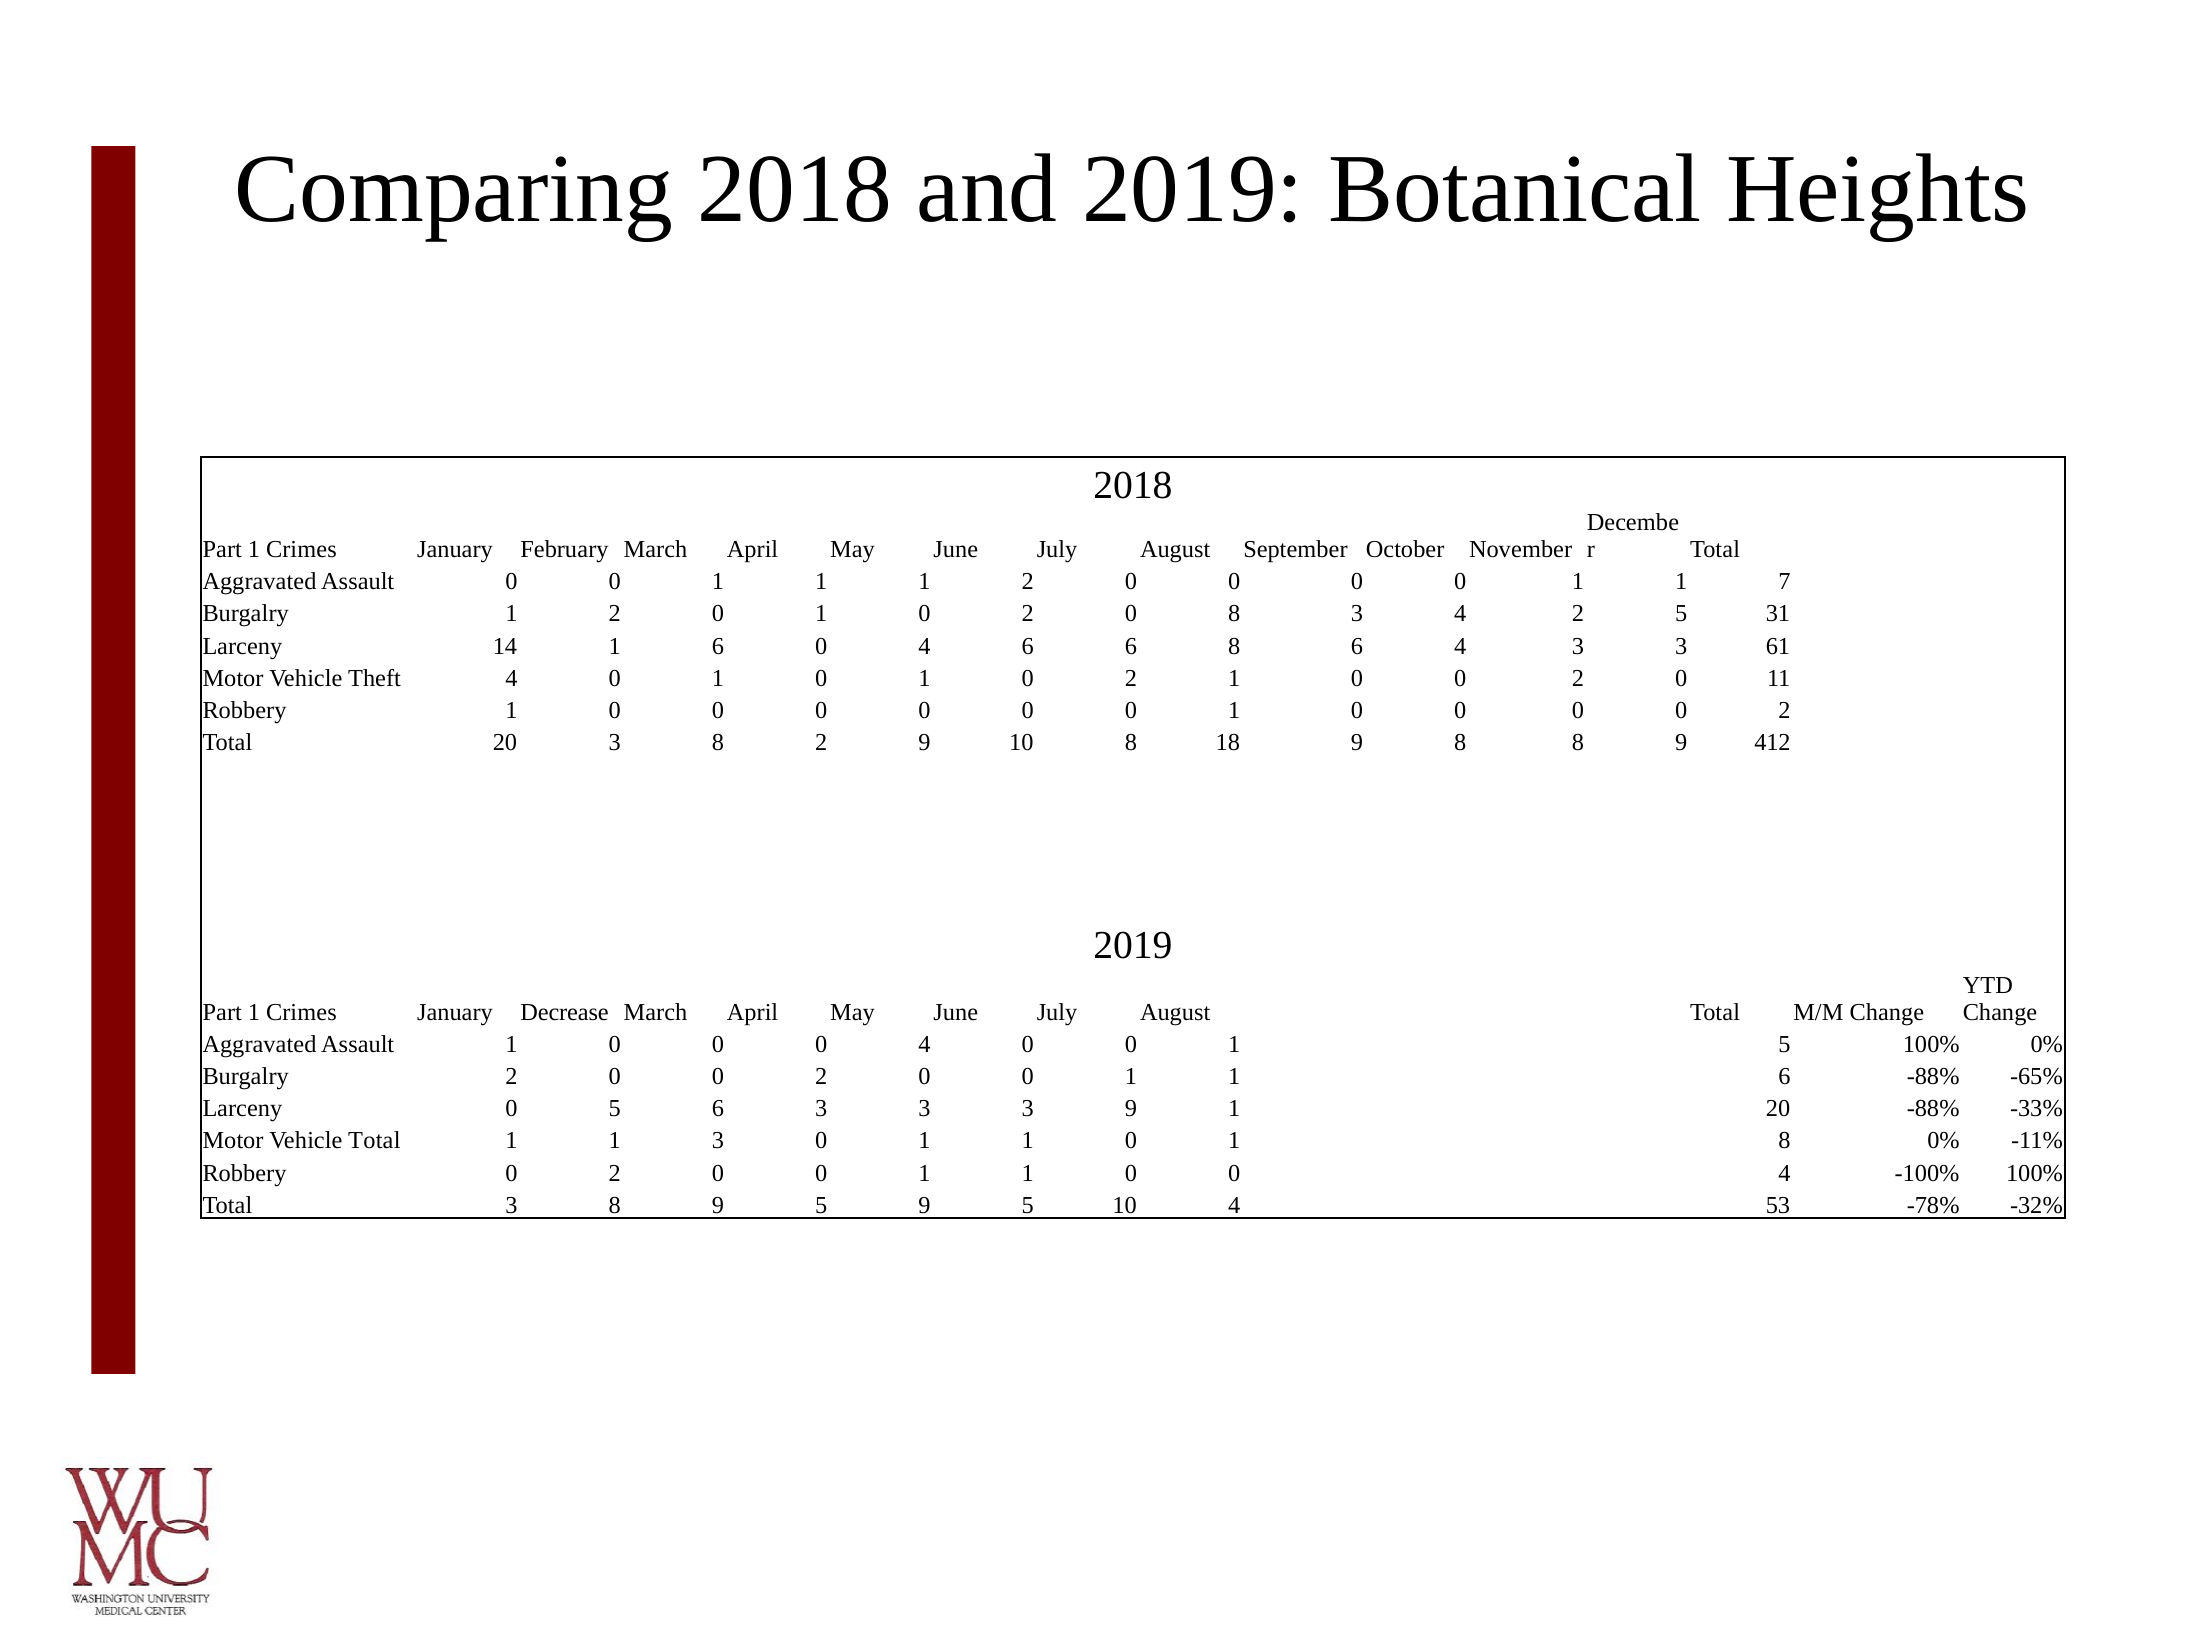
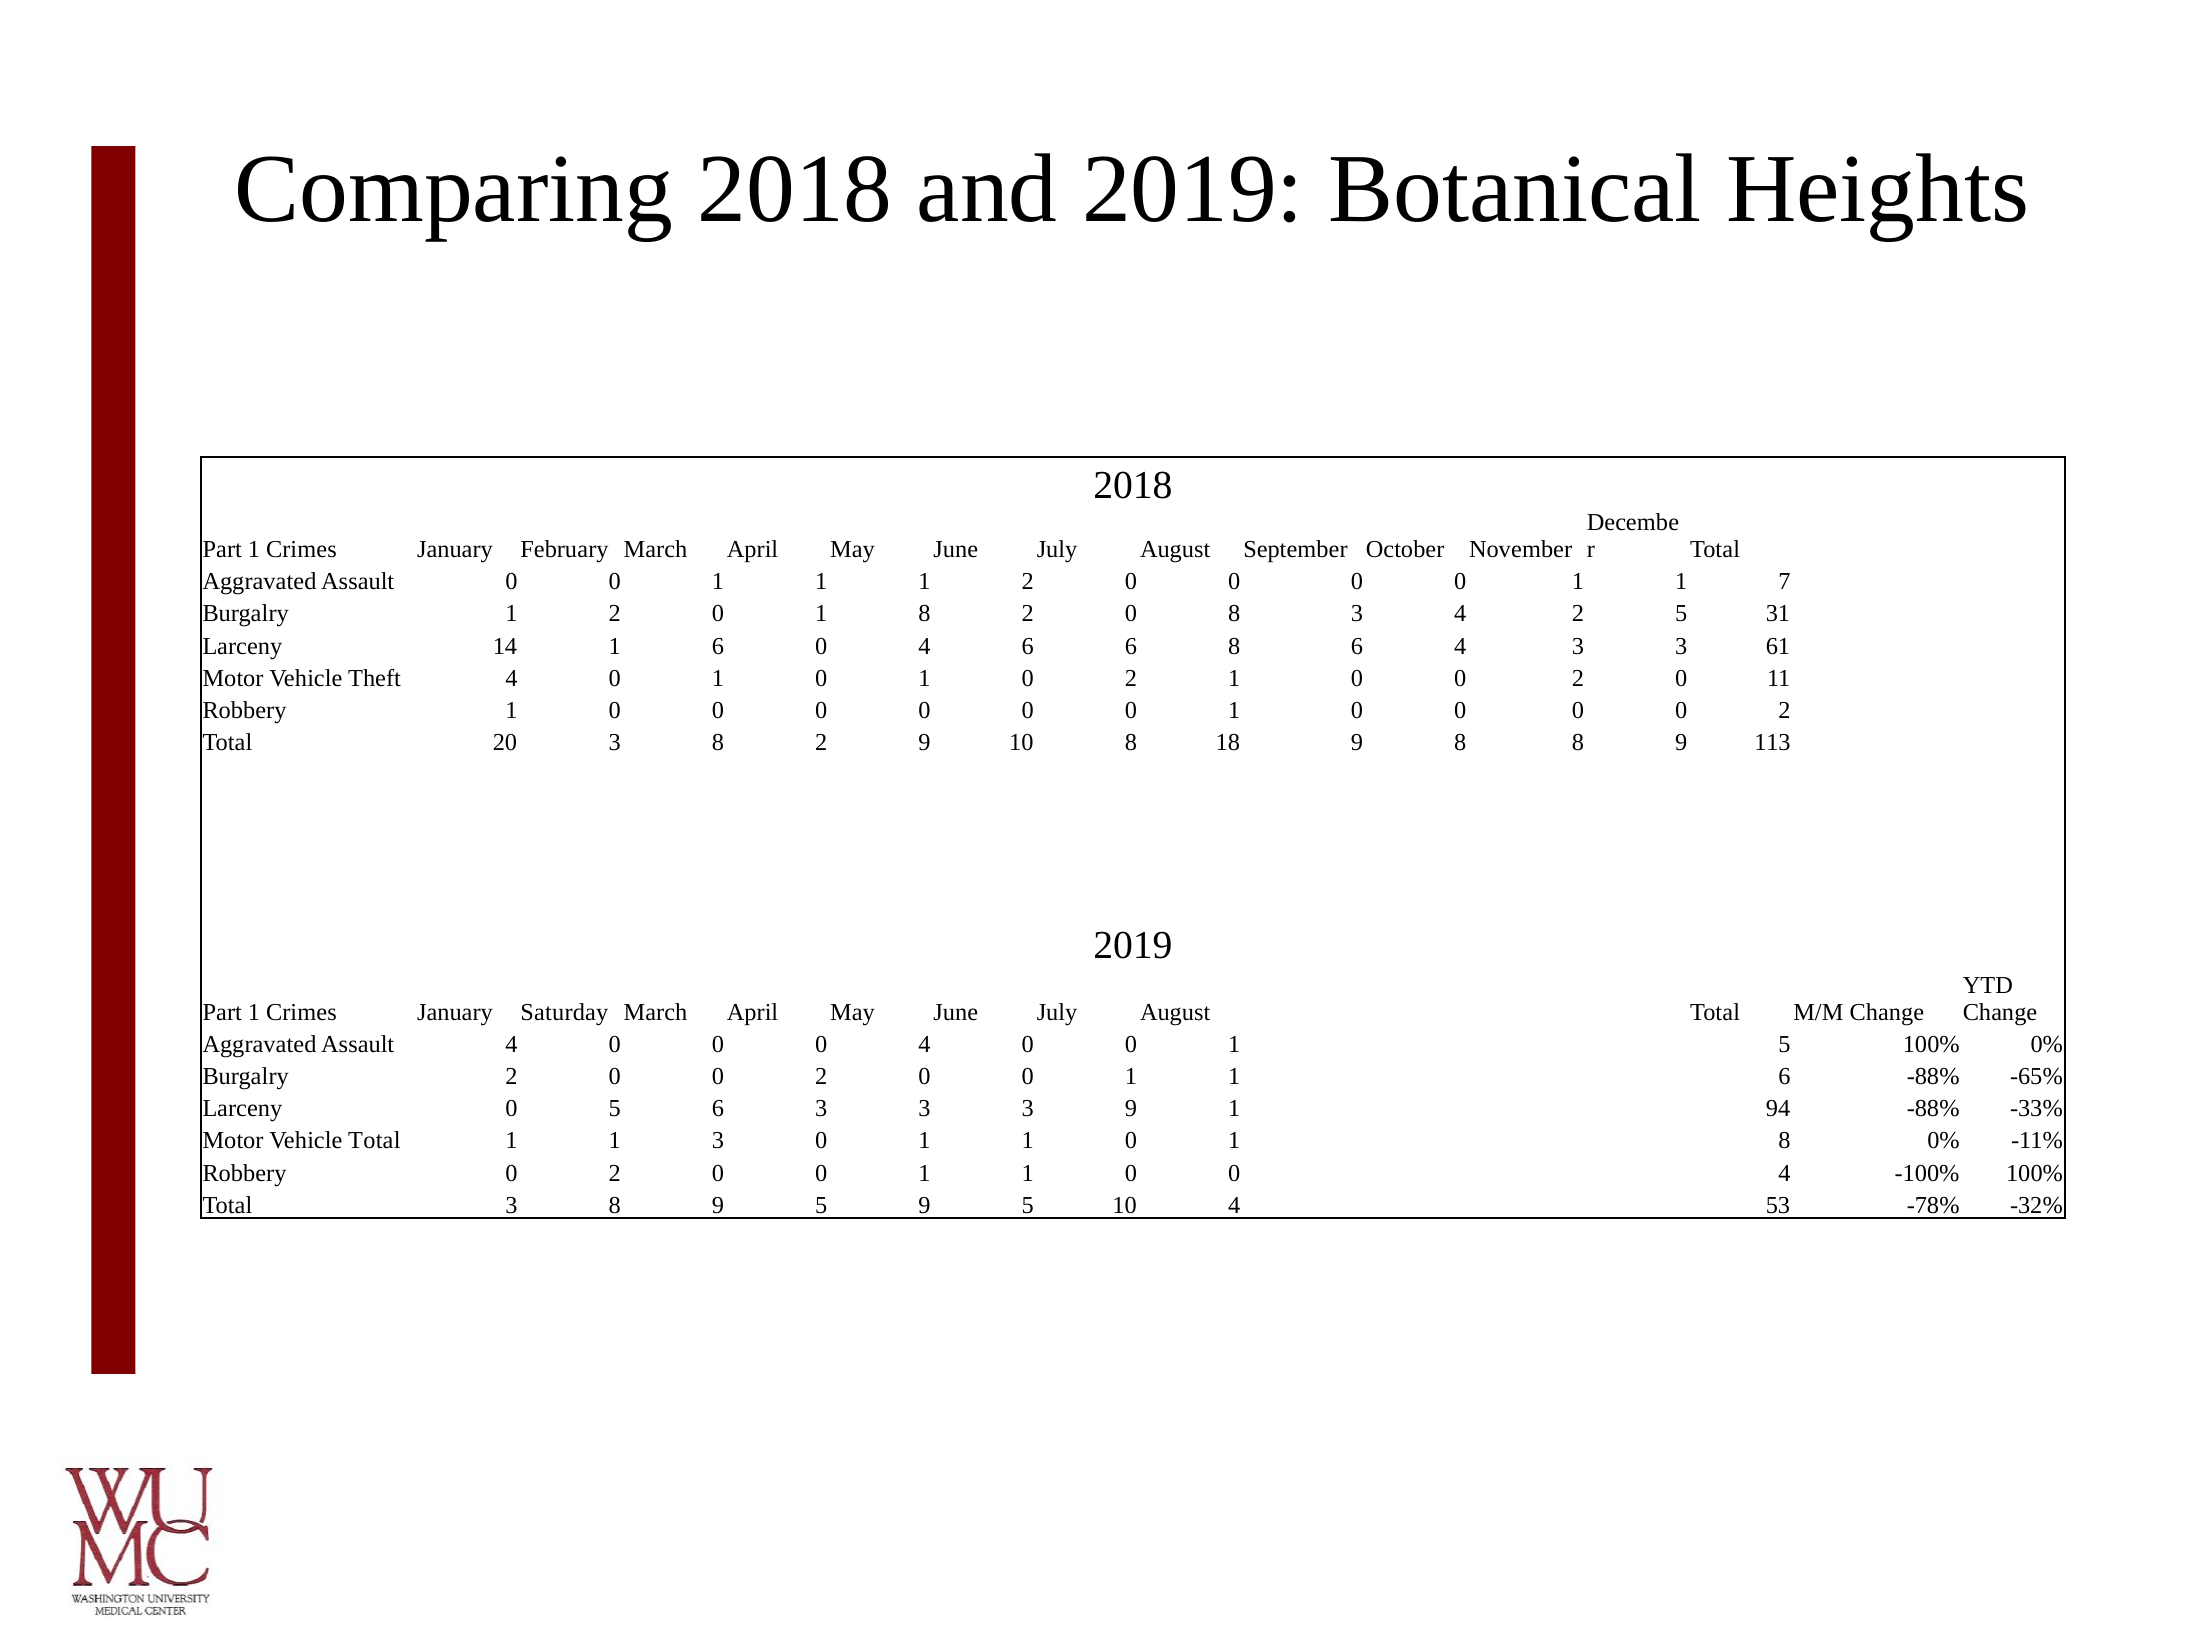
2 0 1 0: 0 -> 8
412: 412 -> 113
Decrease: Decrease -> Saturday
Assault 1: 1 -> 4
1 20: 20 -> 94
